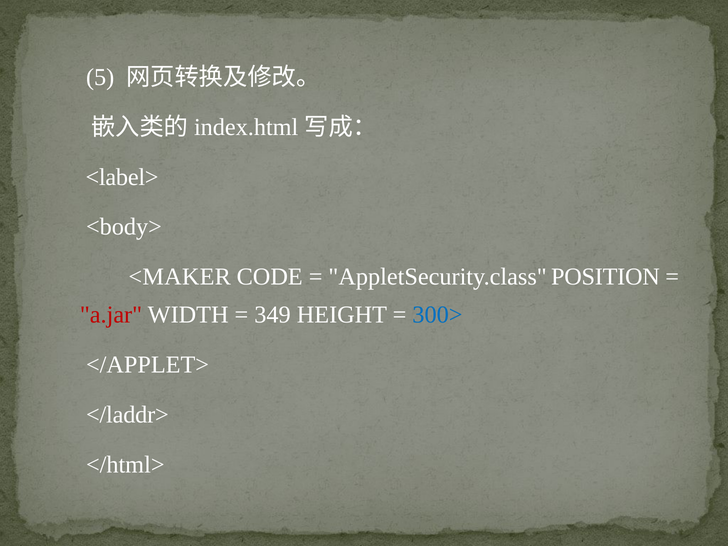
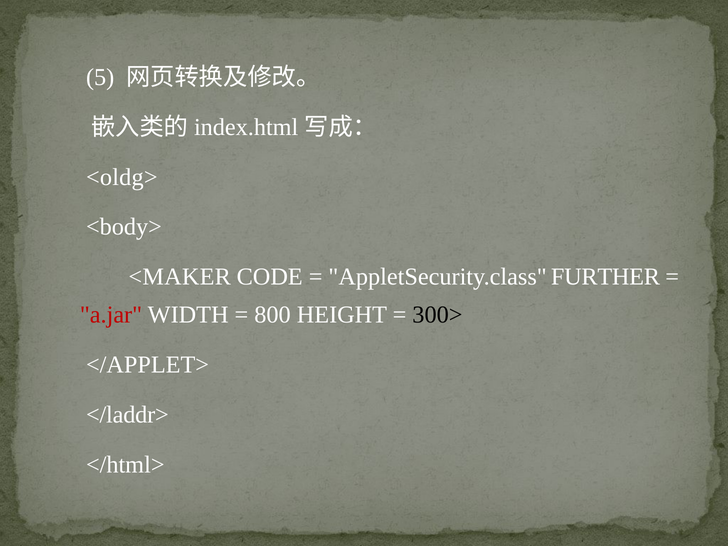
<label>: <label> -> <oldg>
POSITION: POSITION -> FURTHER
349: 349 -> 800
300> colour: blue -> black
